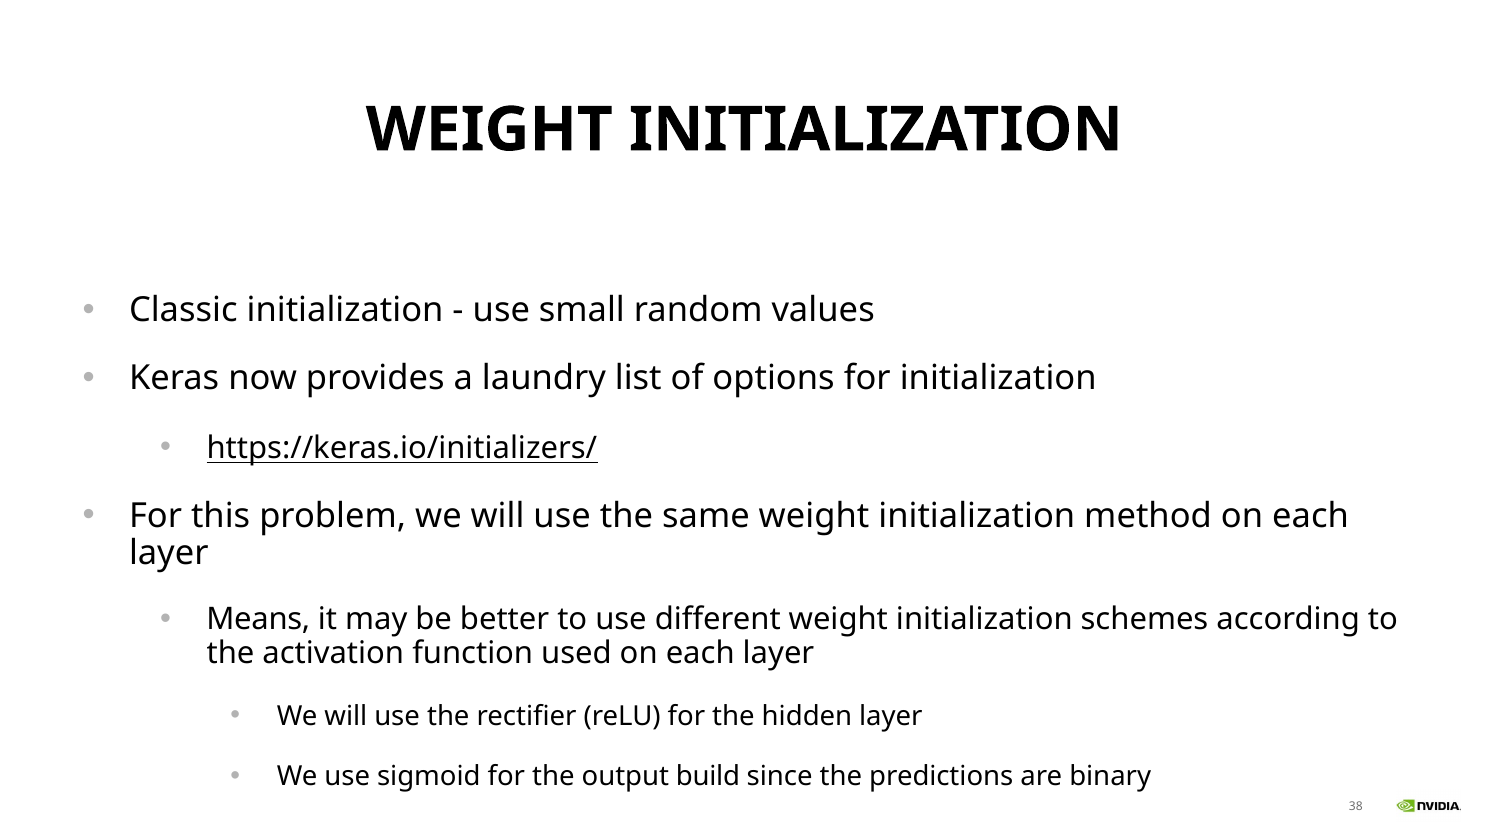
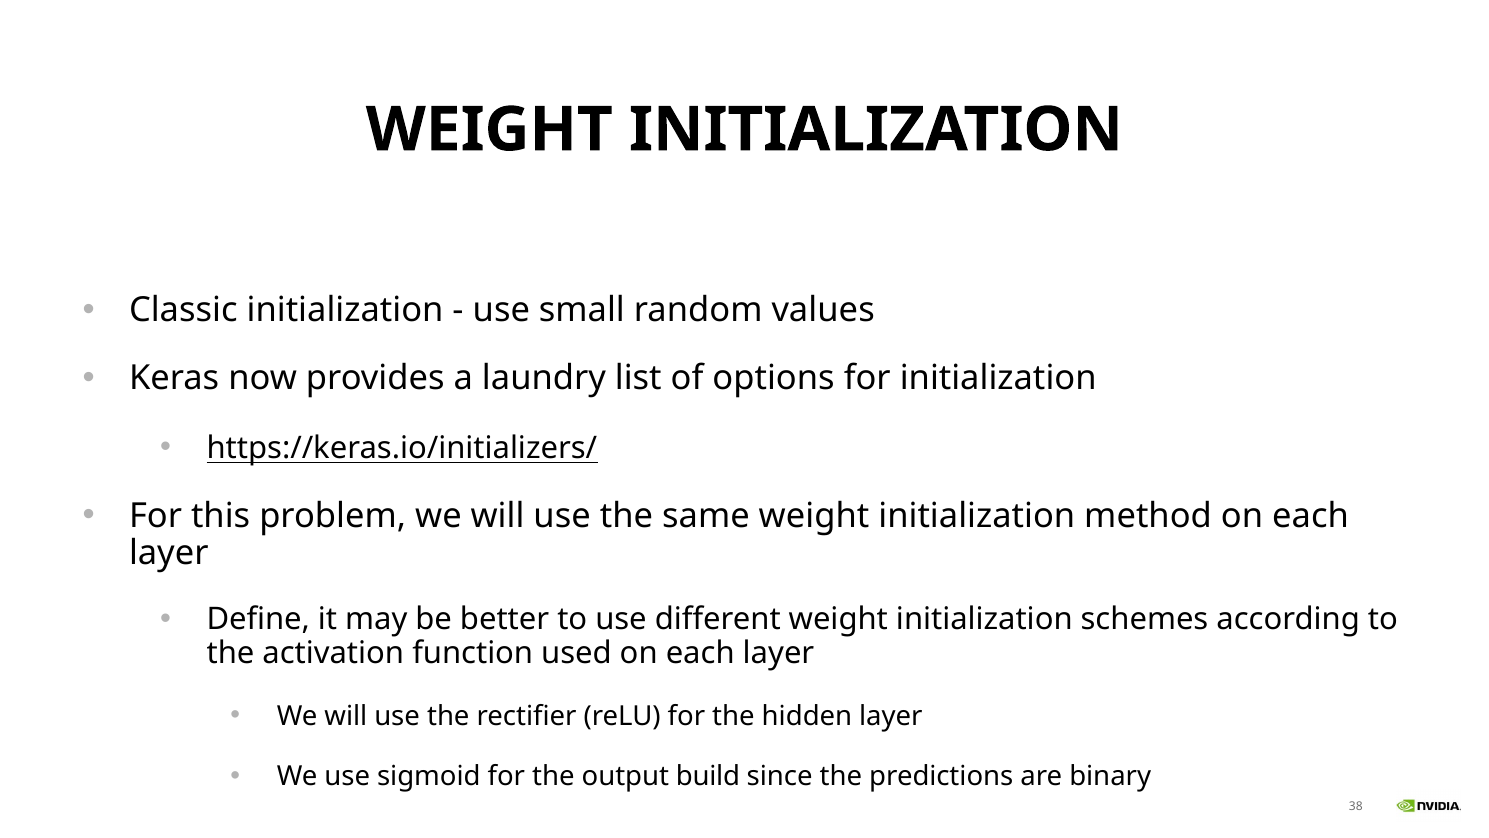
Means: Means -> Define
